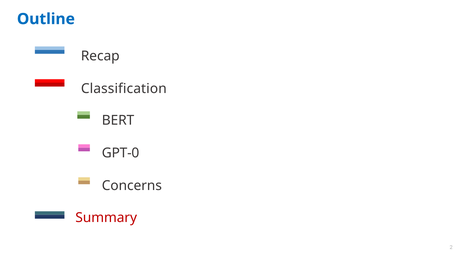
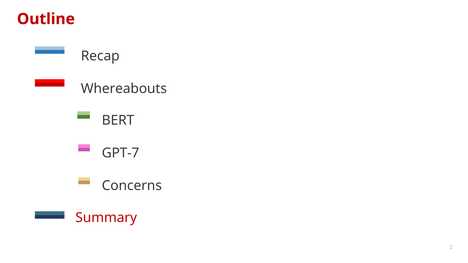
Outline colour: blue -> red
Classification: Classification -> Whereabouts
GPT-0: GPT-0 -> GPT-7
